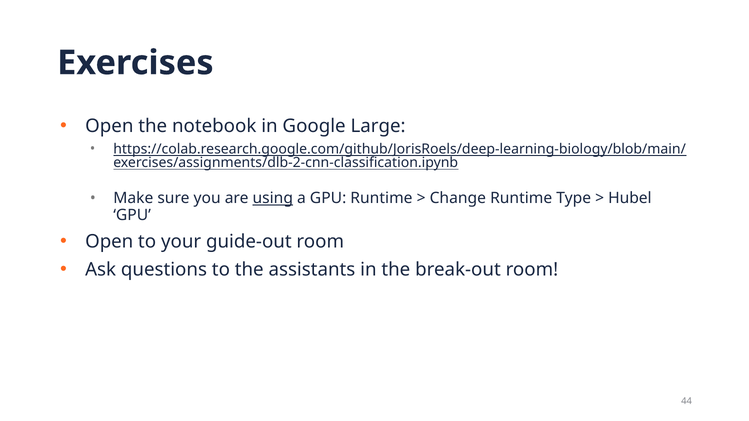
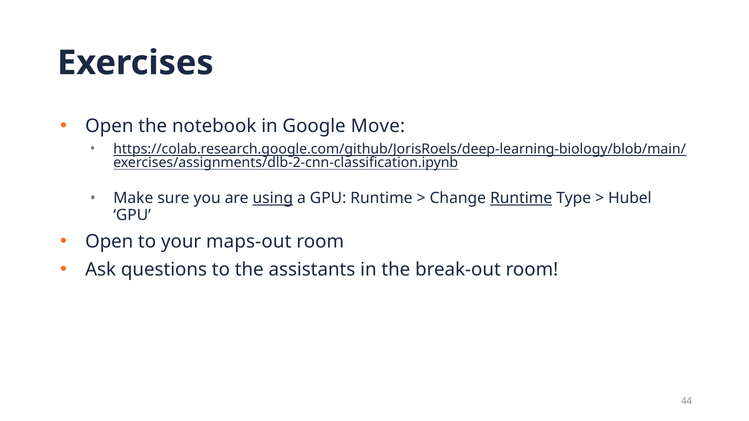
Large: Large -> Move
Runtime at (521, 198) underline: none -> present
guide-out: guide-out -> maps-out
